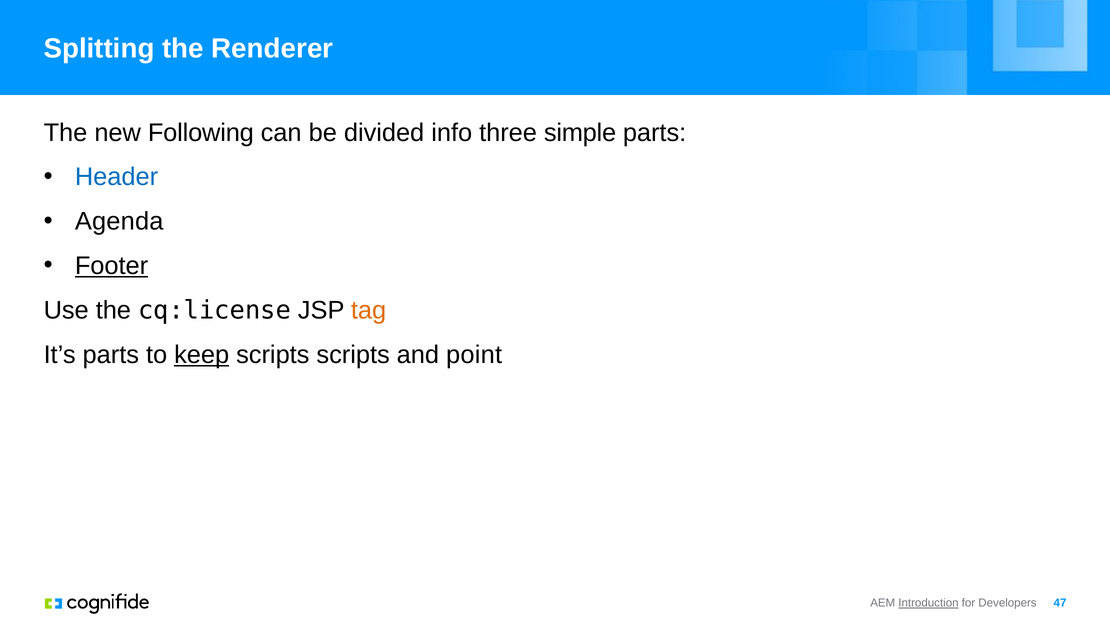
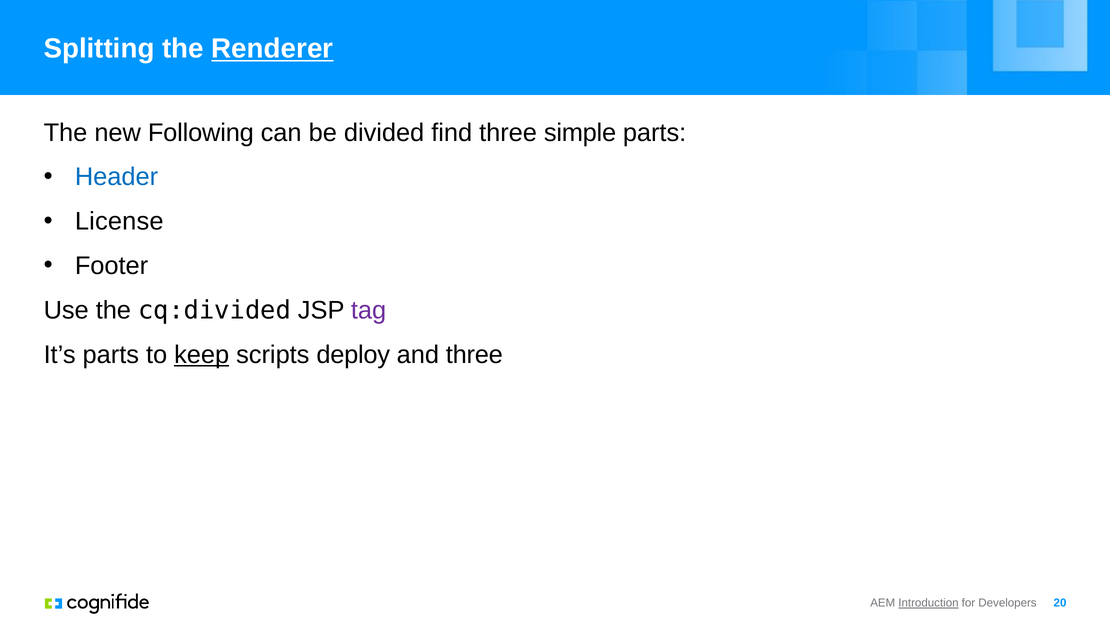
Renderer underline: none -> present
info: info -> find
Agenda: Agenda -> License
Footer underline: present -> none
cq:license: cq:license -> cq:divided
tag colour: orange -> purple
scripts scripts: scripts -> deploy
and point: point -> three
47: 47 -> 20
